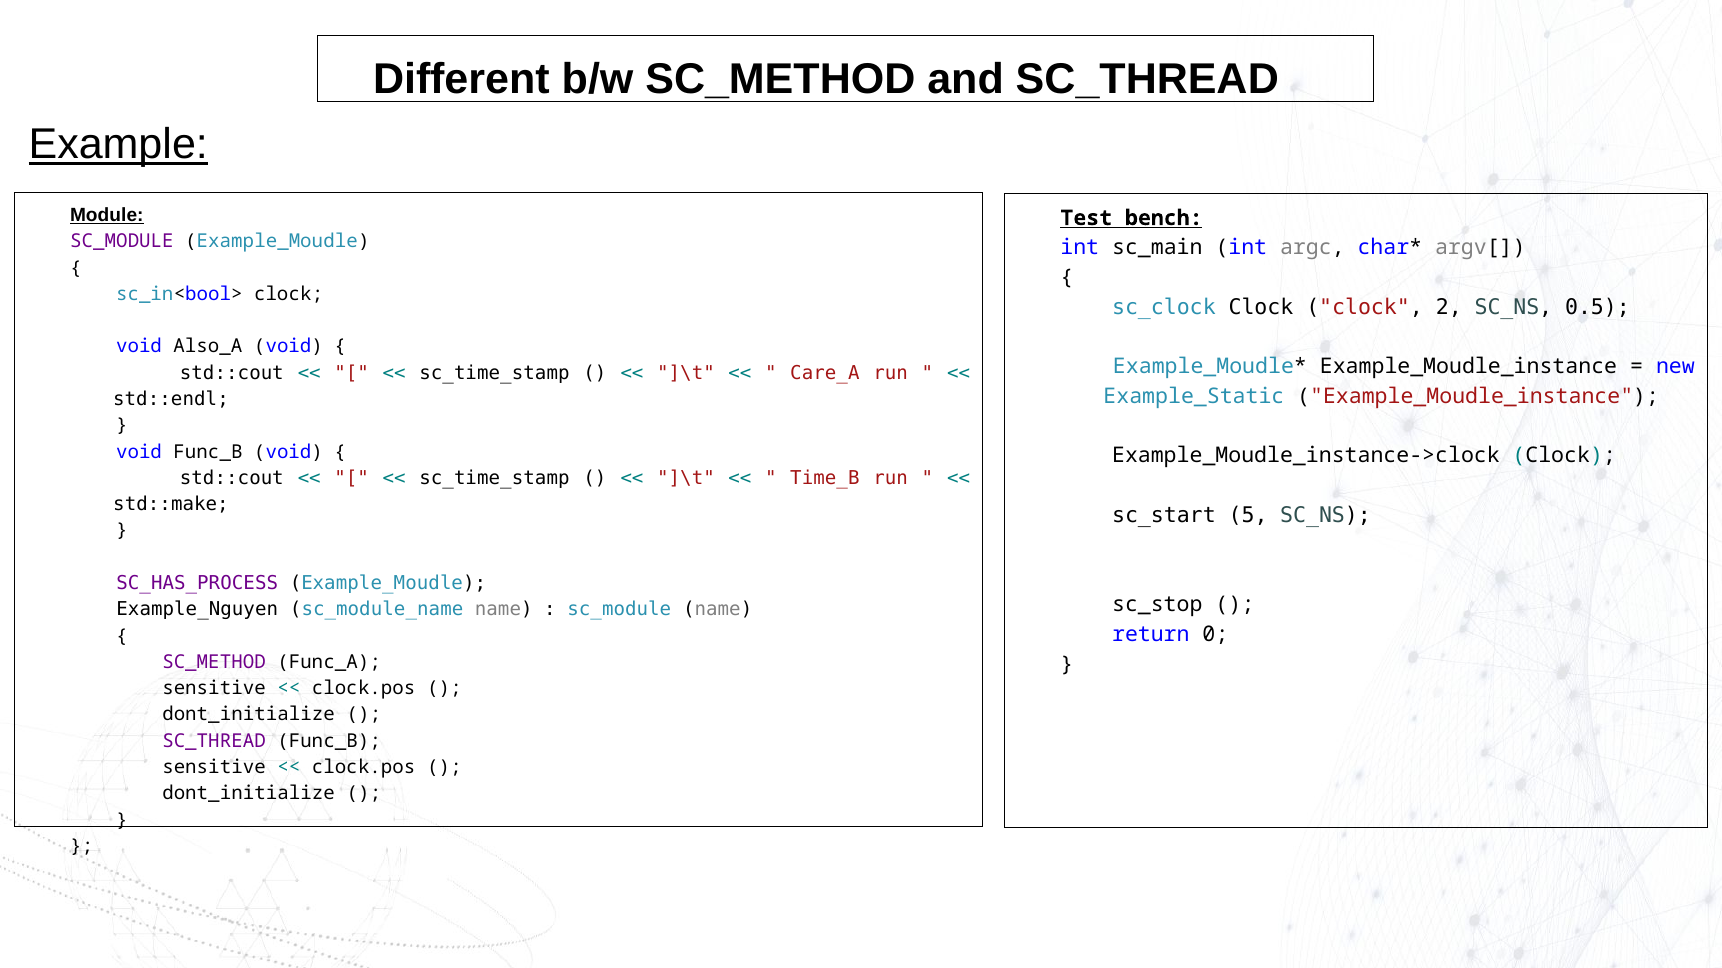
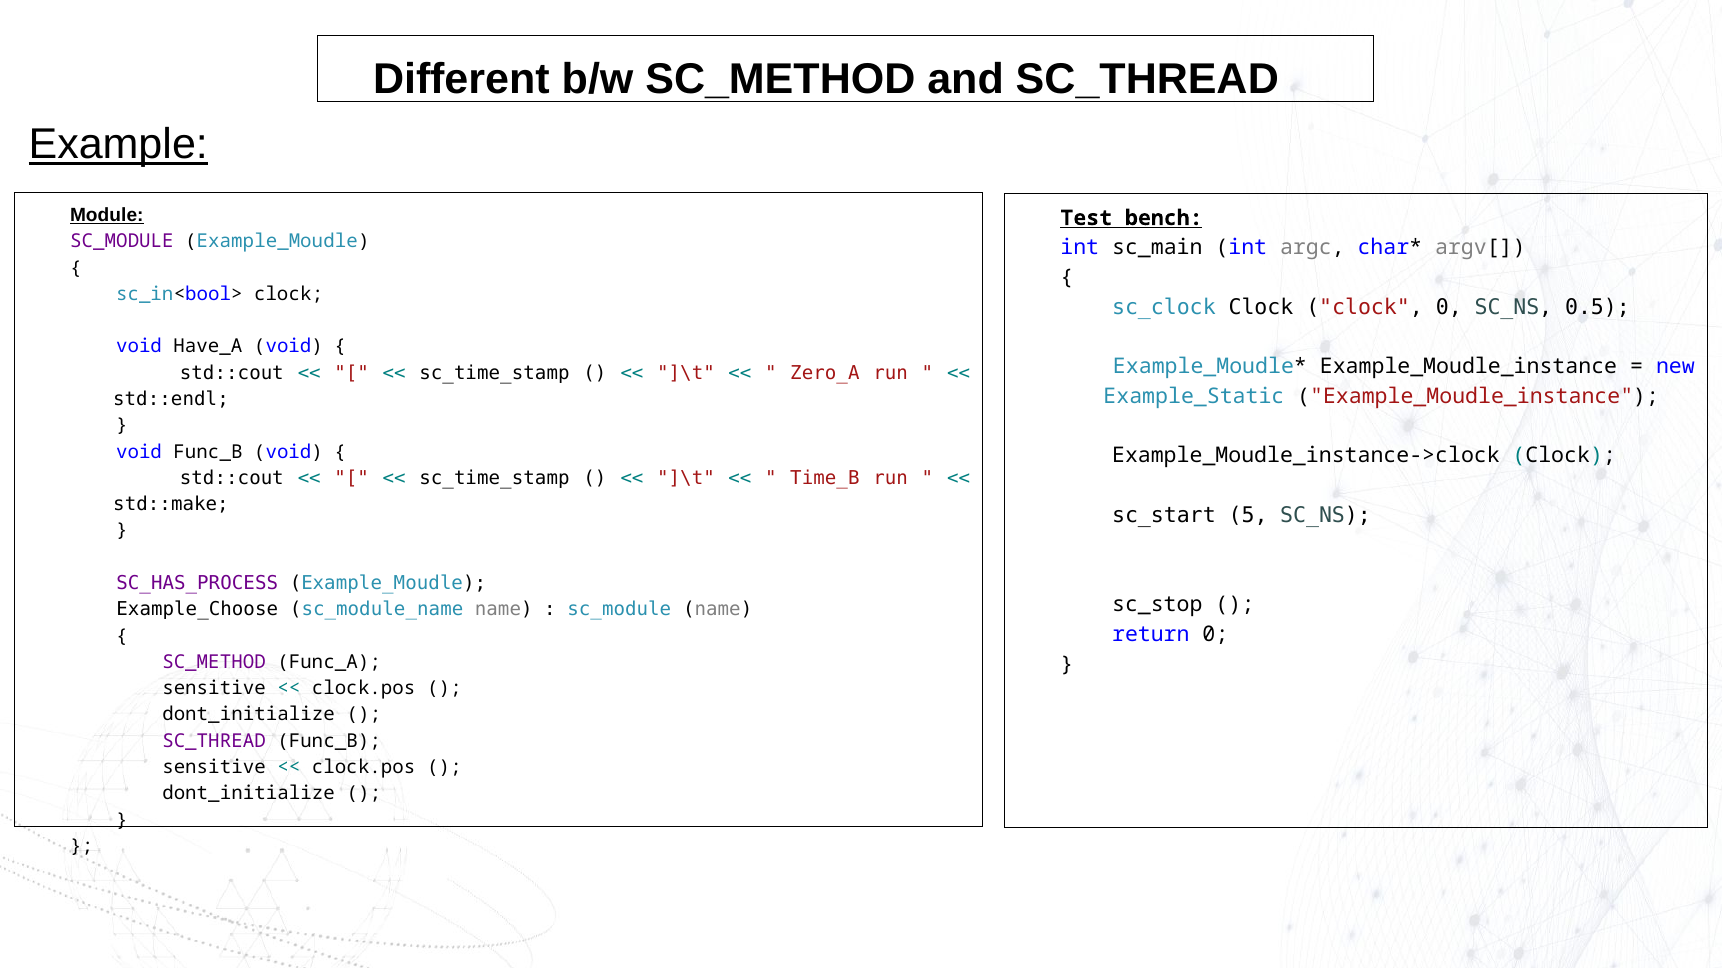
clock 2: 2 -> 0
Also_A: Also_A -> Have_A
Care_A: Care_A -> Zero_A
Example_Nguyen: Example_Nguyen -> Example_Choose
